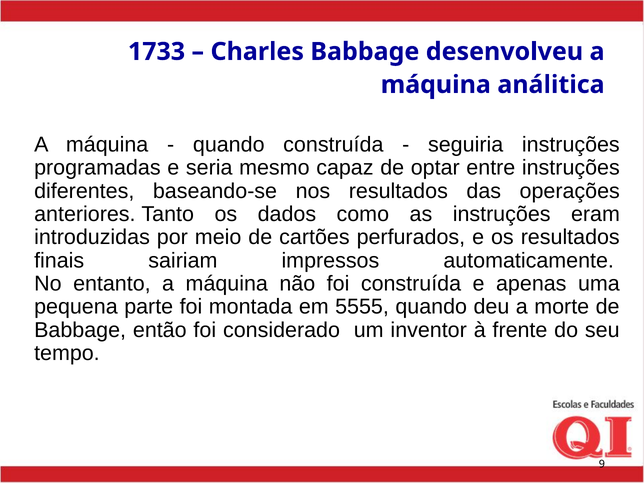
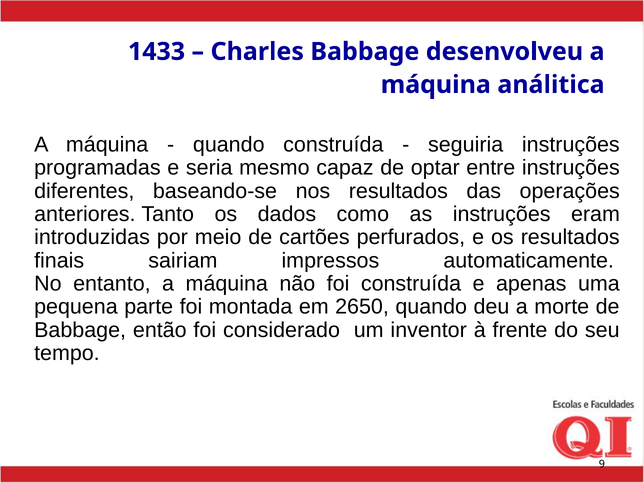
1733: 1733 -> 1433
5555: 5555 -> 2650
